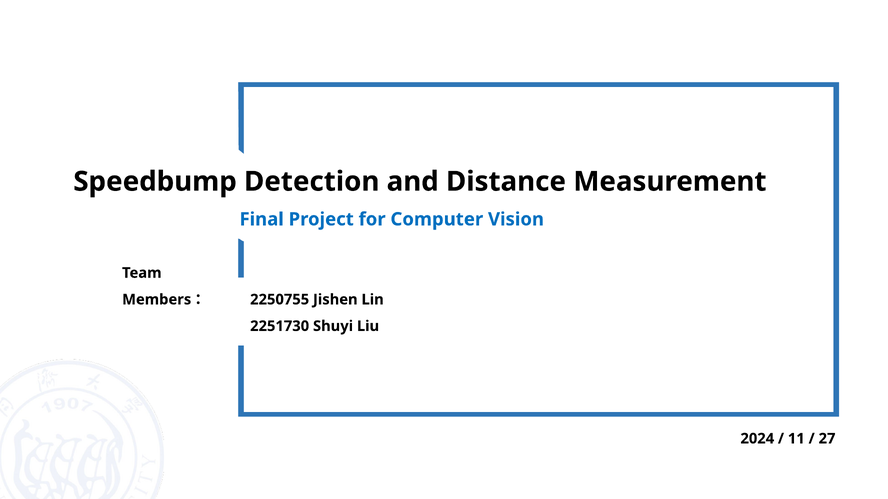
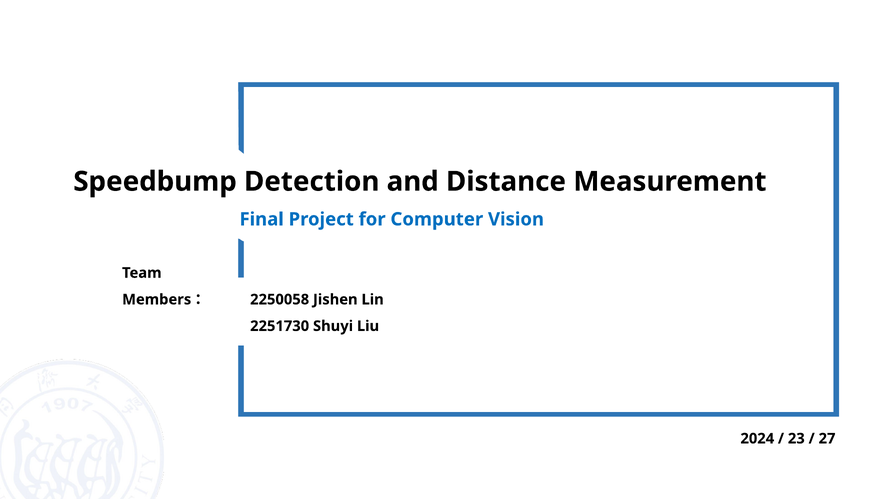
2250755: 2250755 -> 2250058
11: 11 -> 23
